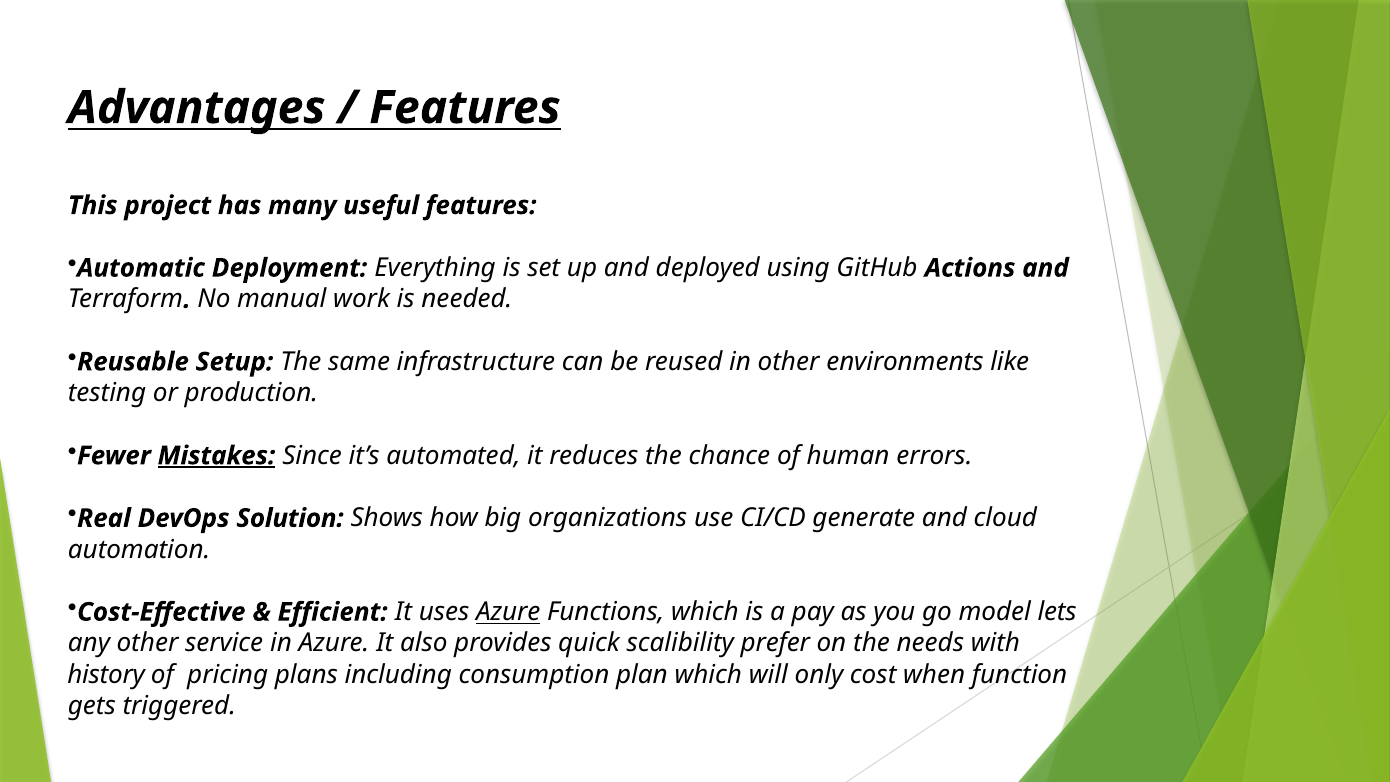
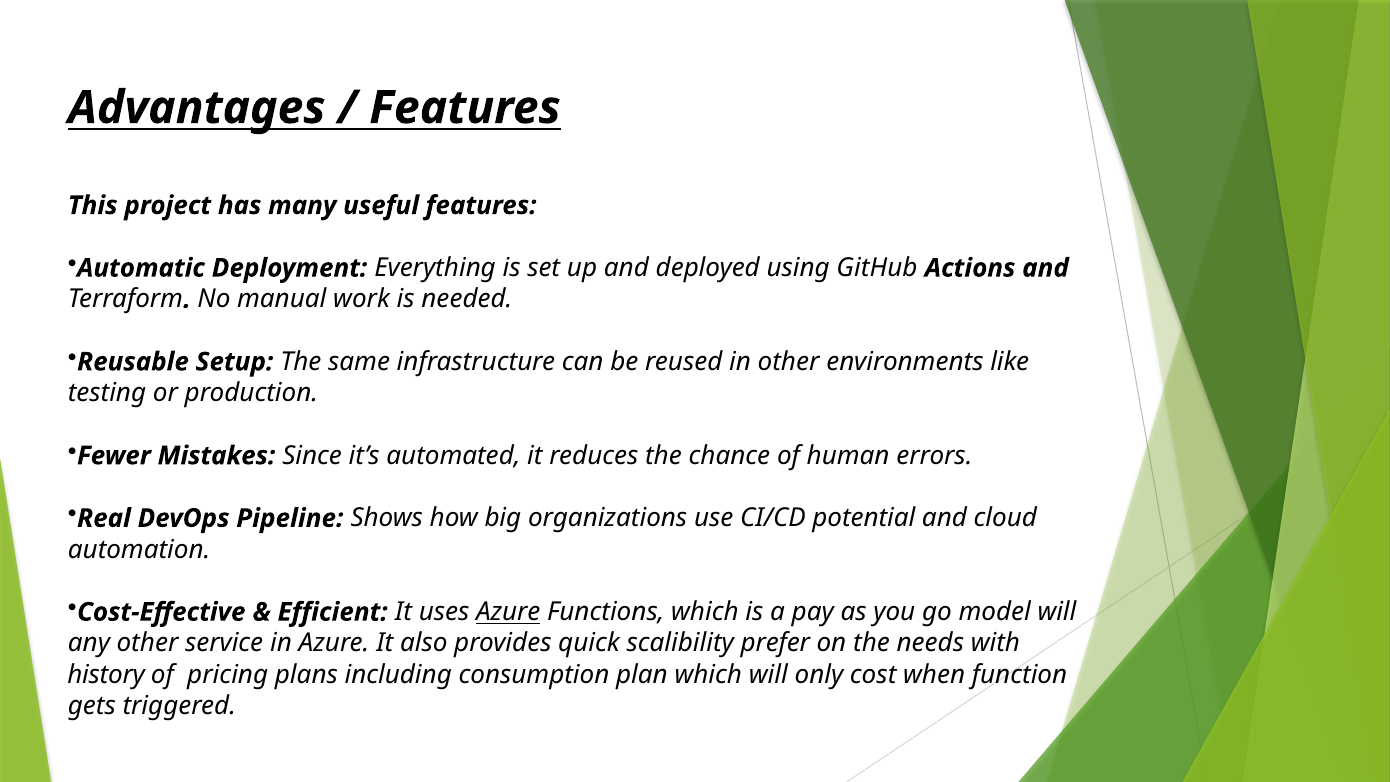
Mistakes underline: present -> none
Solution: Solution -> Pipeline
generate: generate -> potential
model lets: lets -> will
